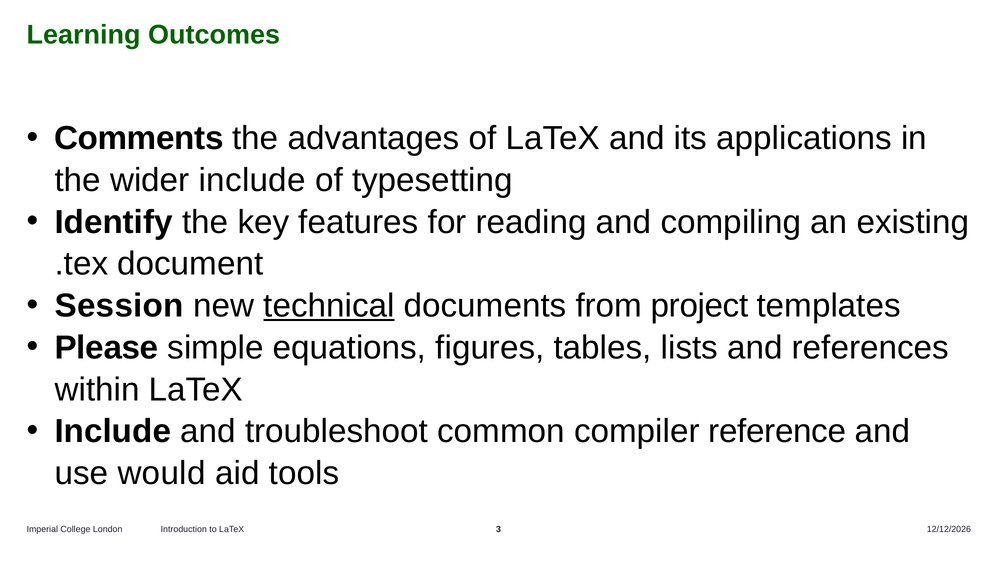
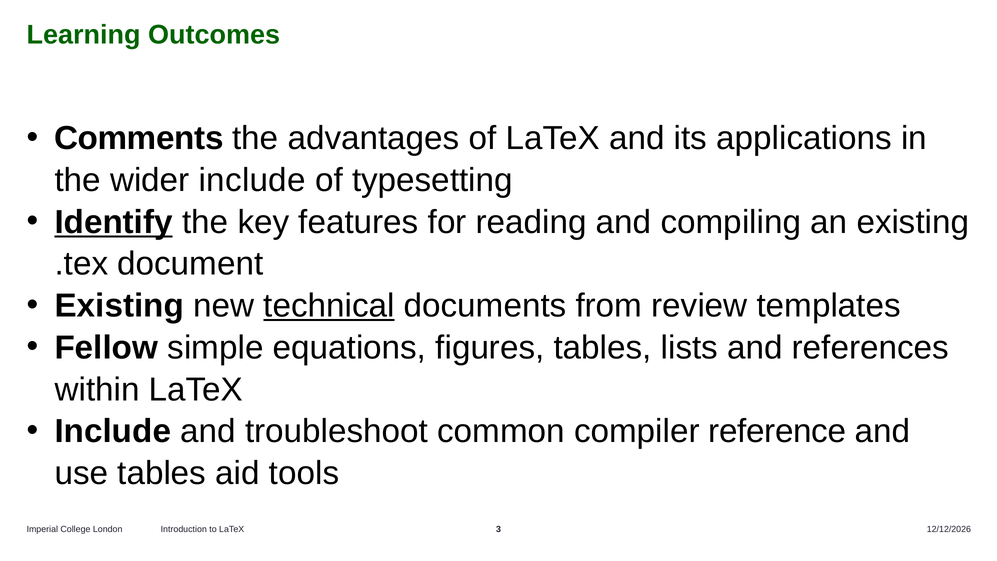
Identify underline: none -> present
Session at (119, 306): Session -> Existing
project: project -> review
Please: Please -> Fellow
use would: would -> tables
